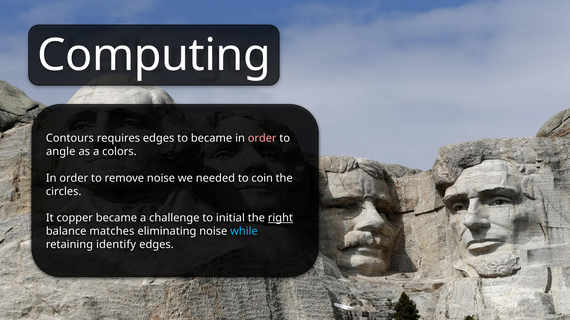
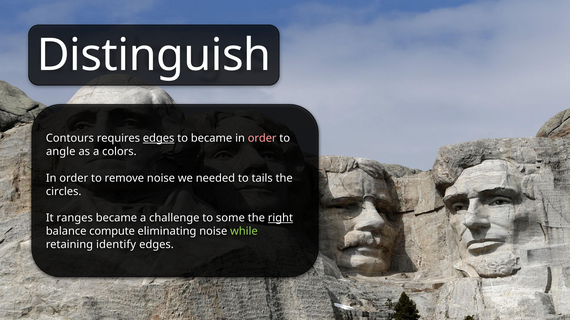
Computing: Computing -> Distinguish
edges at (159, 139) underline: none -> present
coin: coin -> tails
copper: copper -> ranges
initial: initial -> some
matches: matches -> compute
while colour: light blue -> light green
